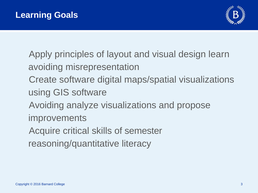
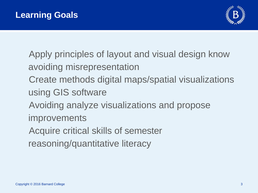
learn: learn -> know
Create software: software -> methods
